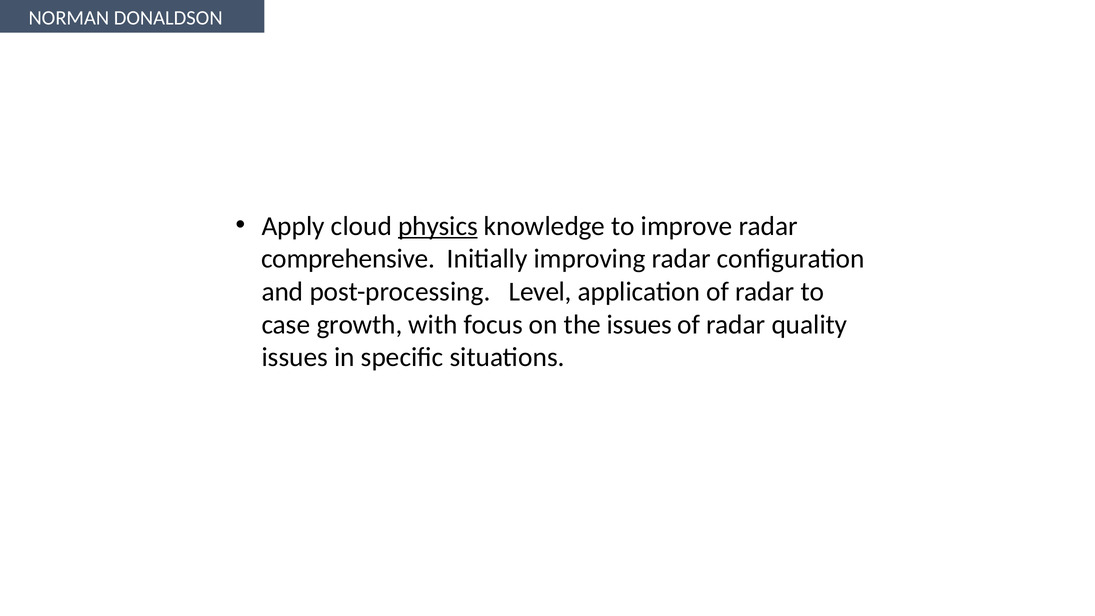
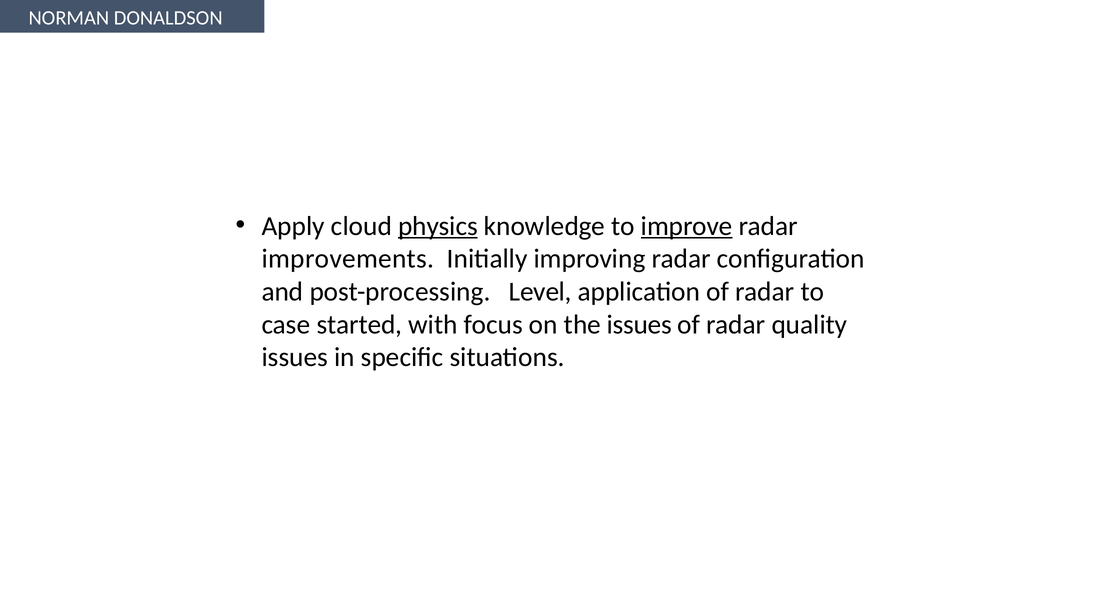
improve underline: none -> present
comprehensive: comprehensive -> improvements
growth: growth -> started
